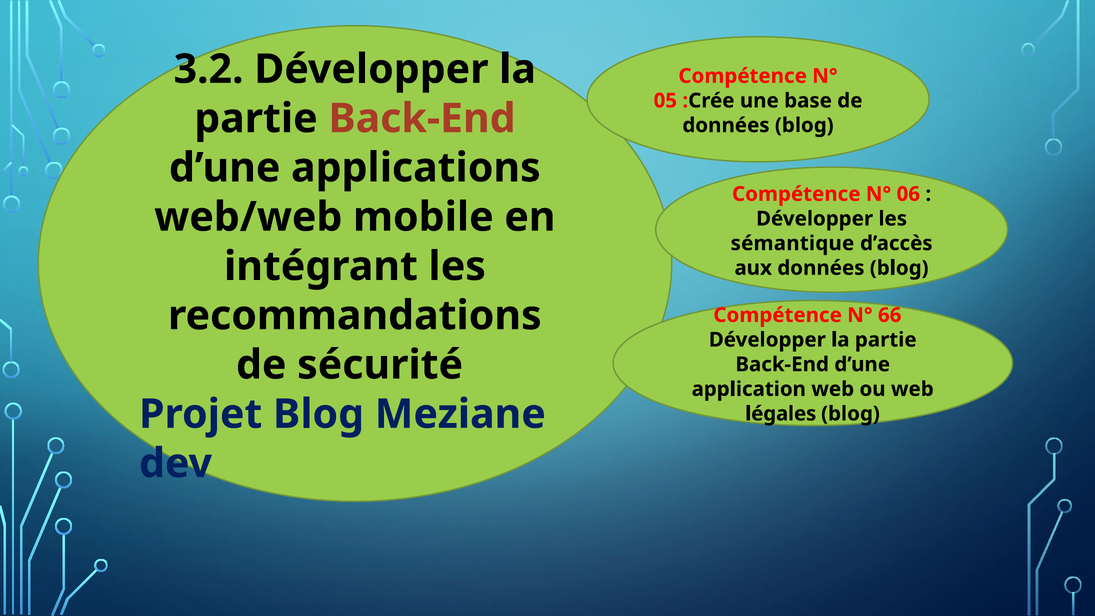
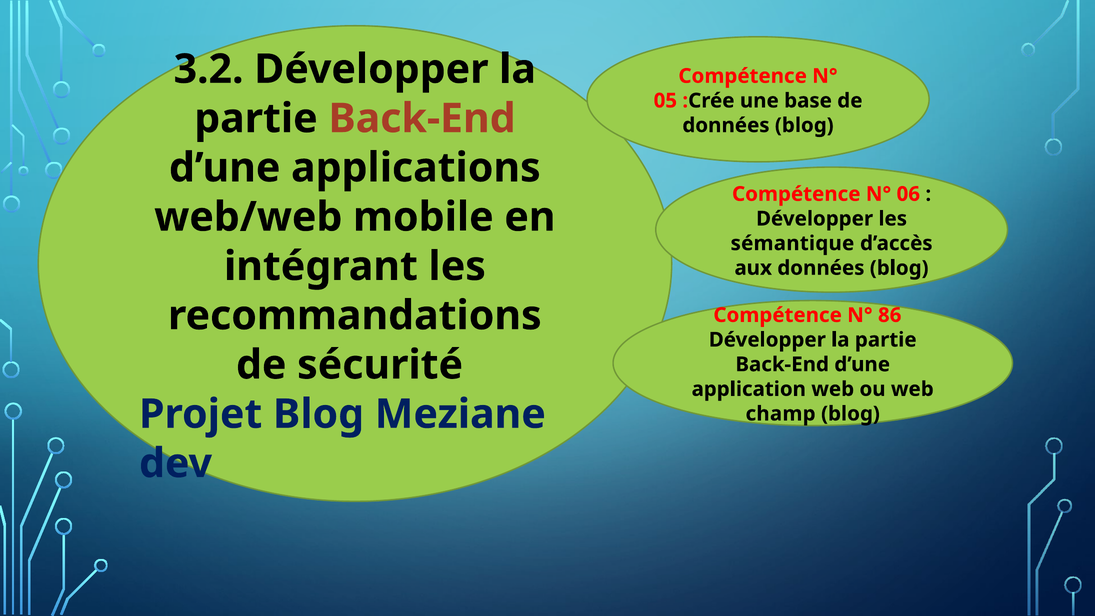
66: 66 -> 86
légales: légales -> champ
